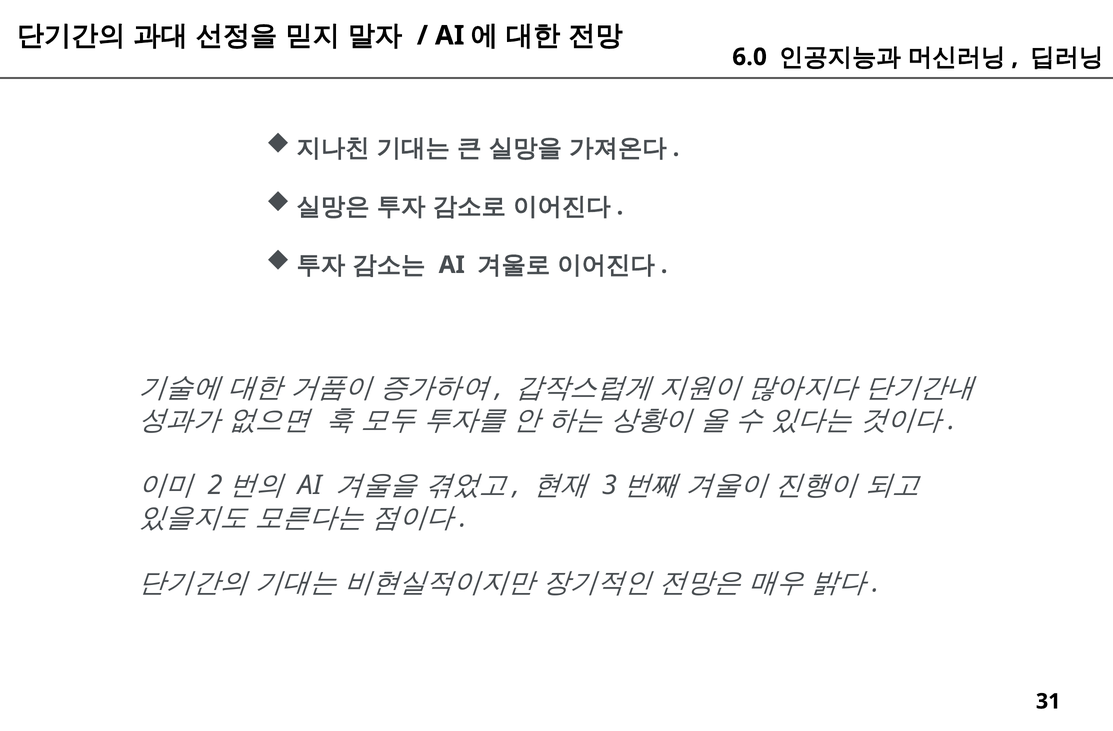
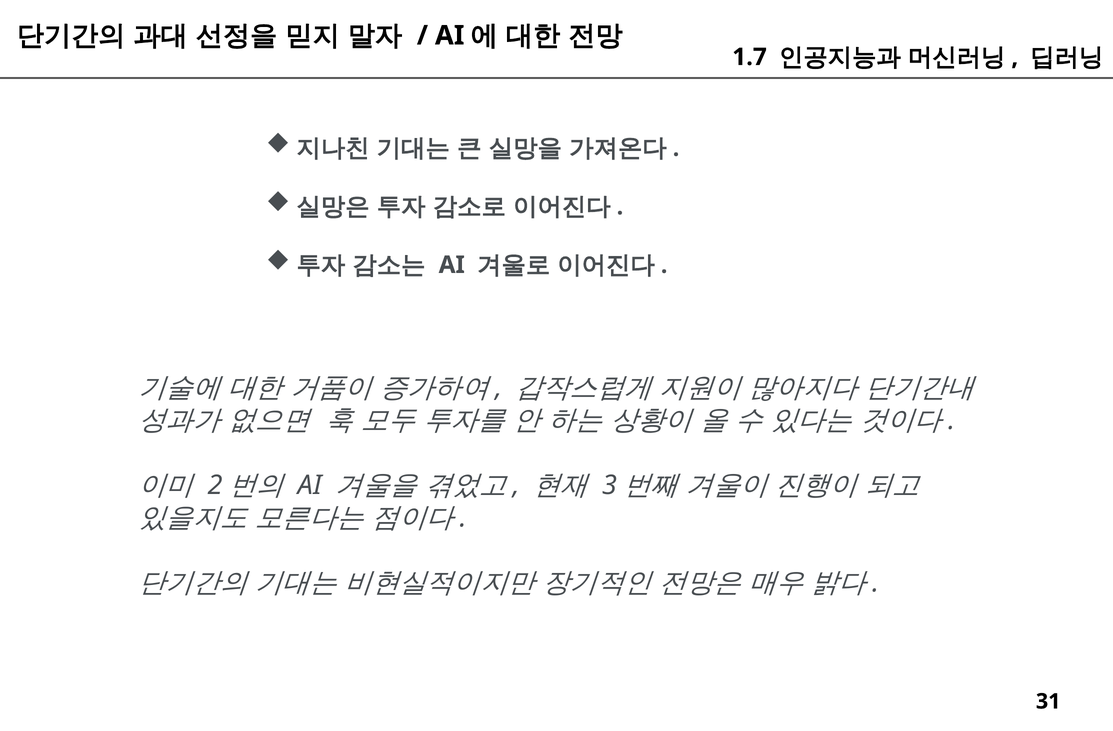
6.0: 6.0 -> 1.7
